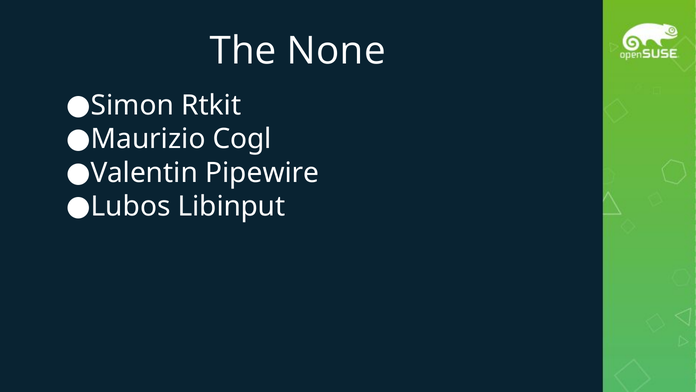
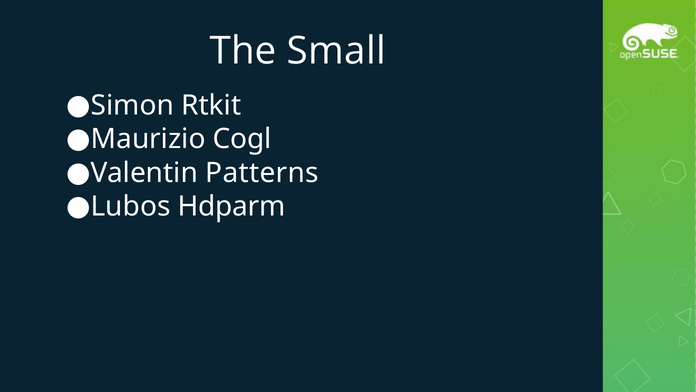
None: None -> Small
Pipewire: Pipewire -> Patterns
Libinput: Libinput -> Hdparm
